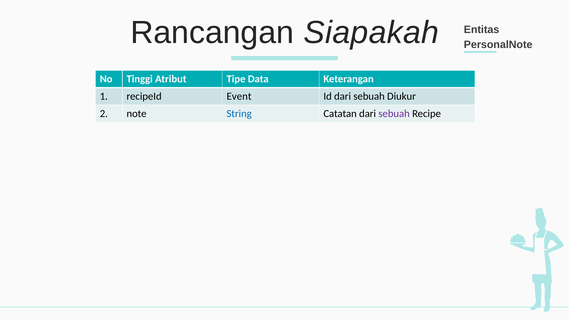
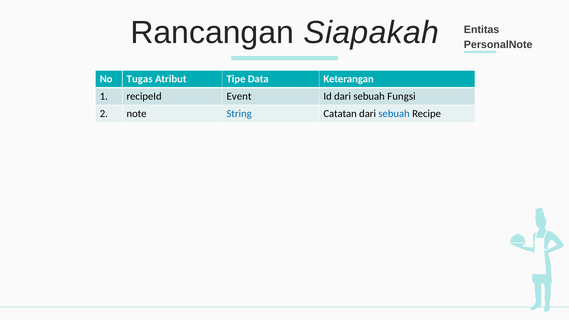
Tinggi: Tinggi -> Tugas
Diukur: Diukur -> Fungsi
sebuah at (394, 114) colour: purple -> blue
